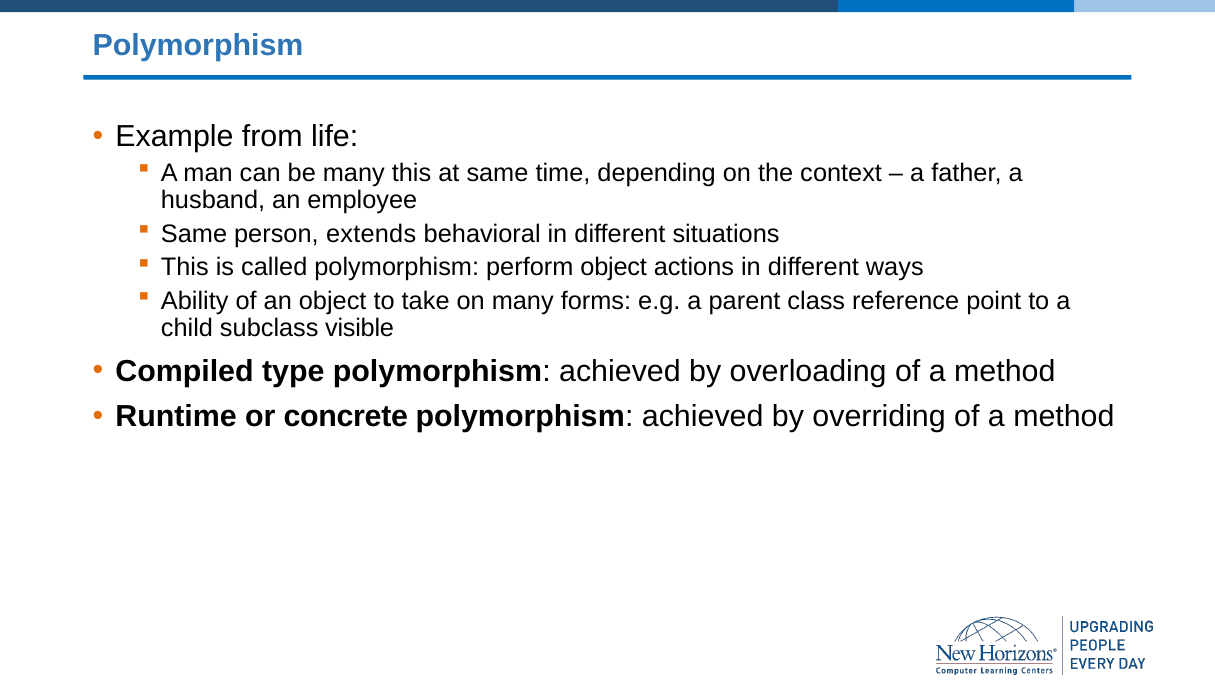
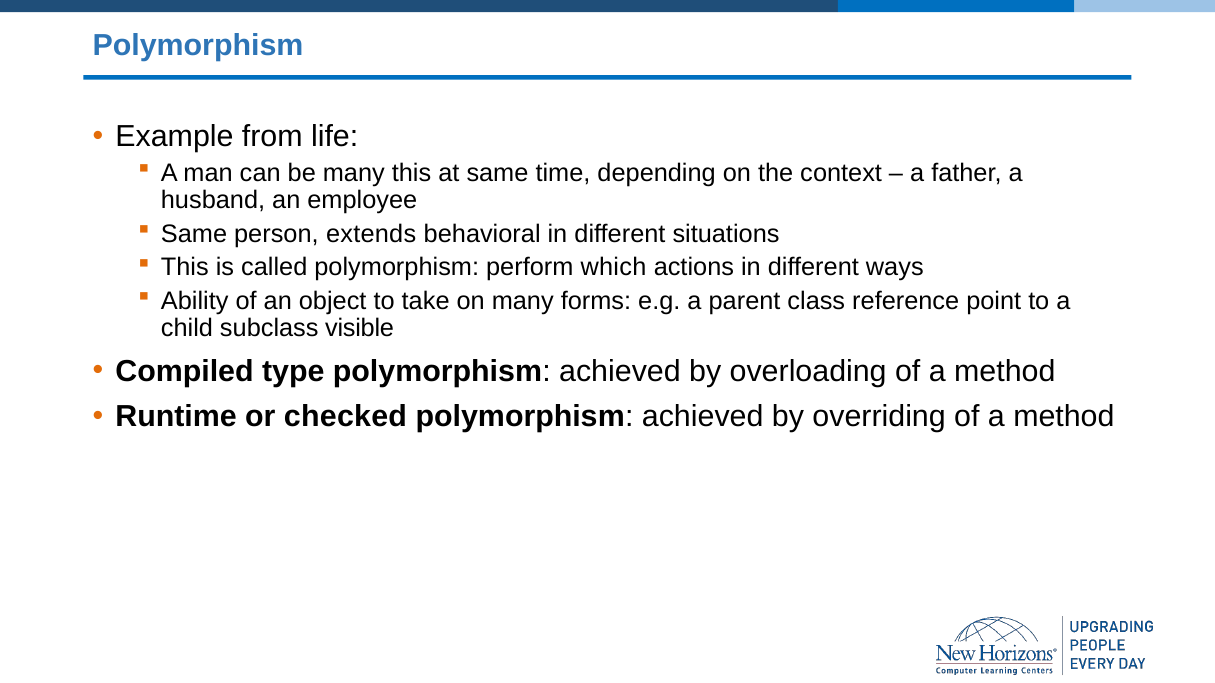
perform object: object -> which
concrete: concrete -> checked
